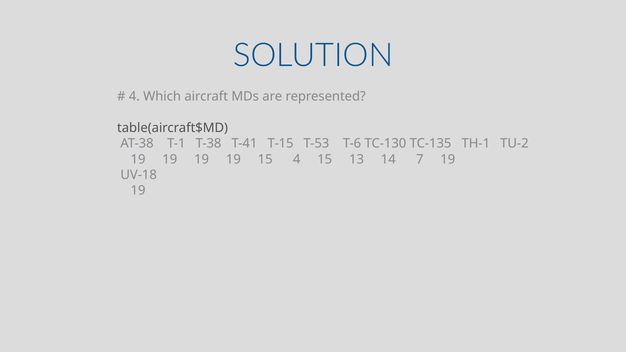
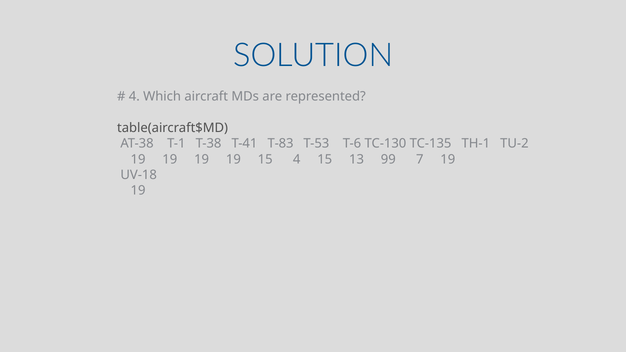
T-15: T-15 -> T-83
14: 14 -> 99
